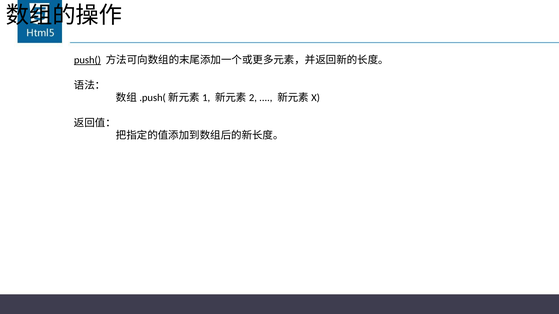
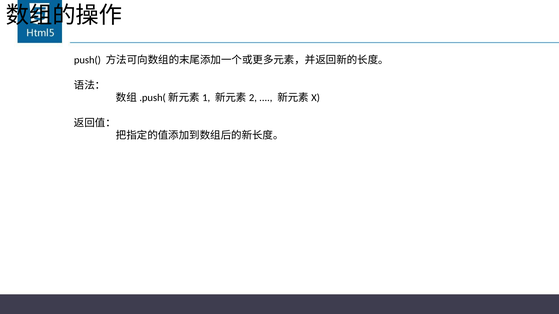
push( underline: present -> none
